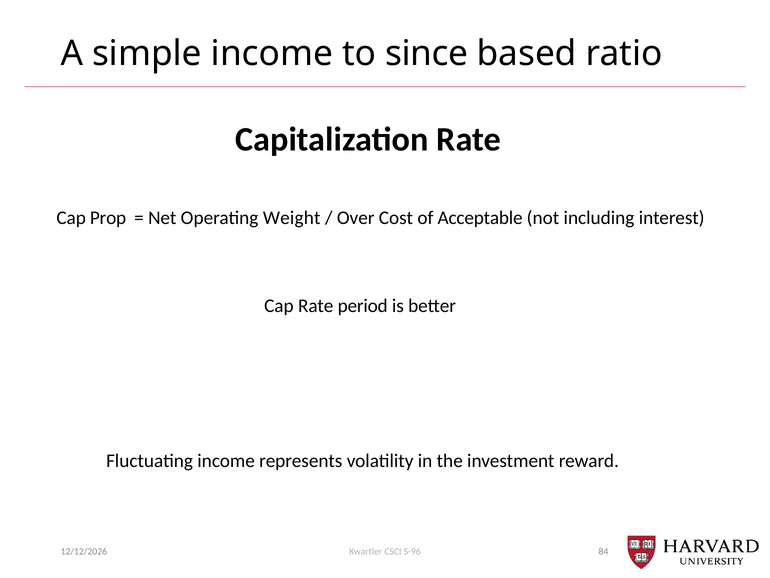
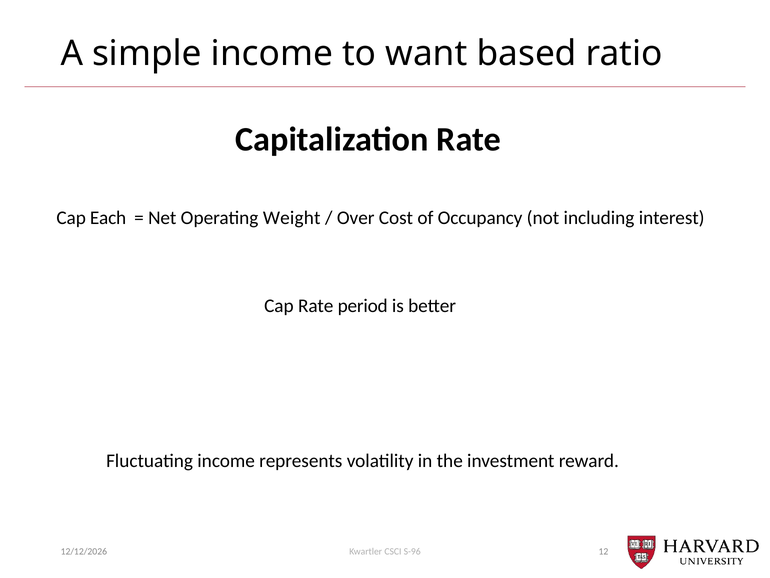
since: since -> want
Prop: Prop -> Each
Acceptable: Acceptable -> Occupancy
84: 84 -> 12
